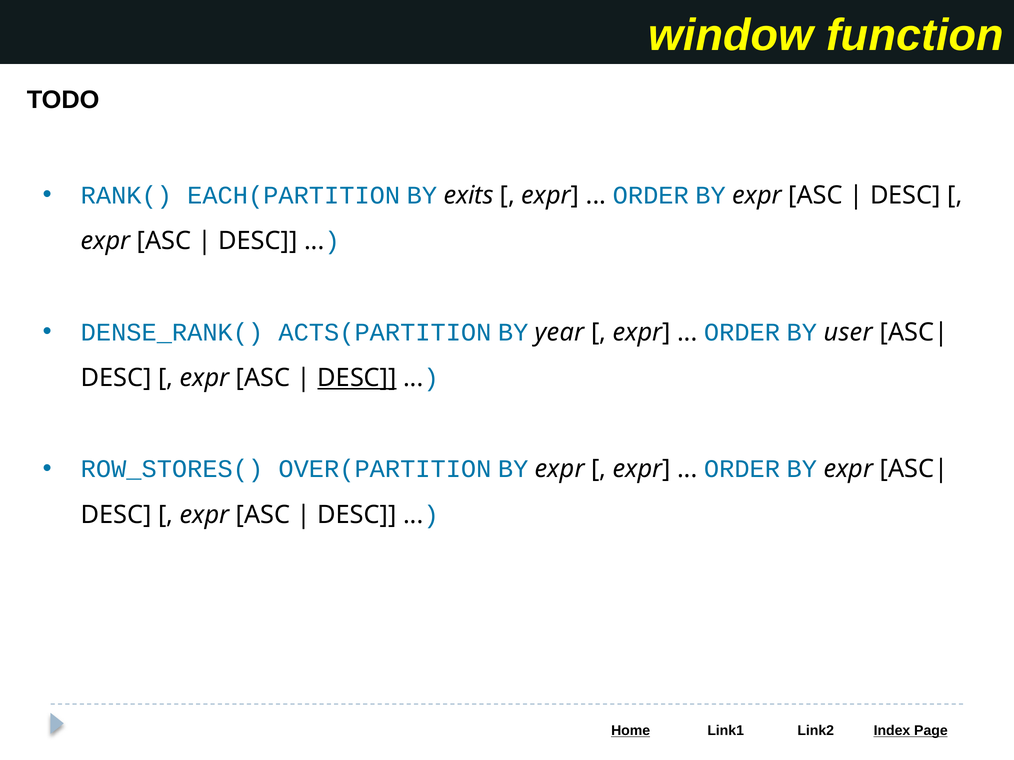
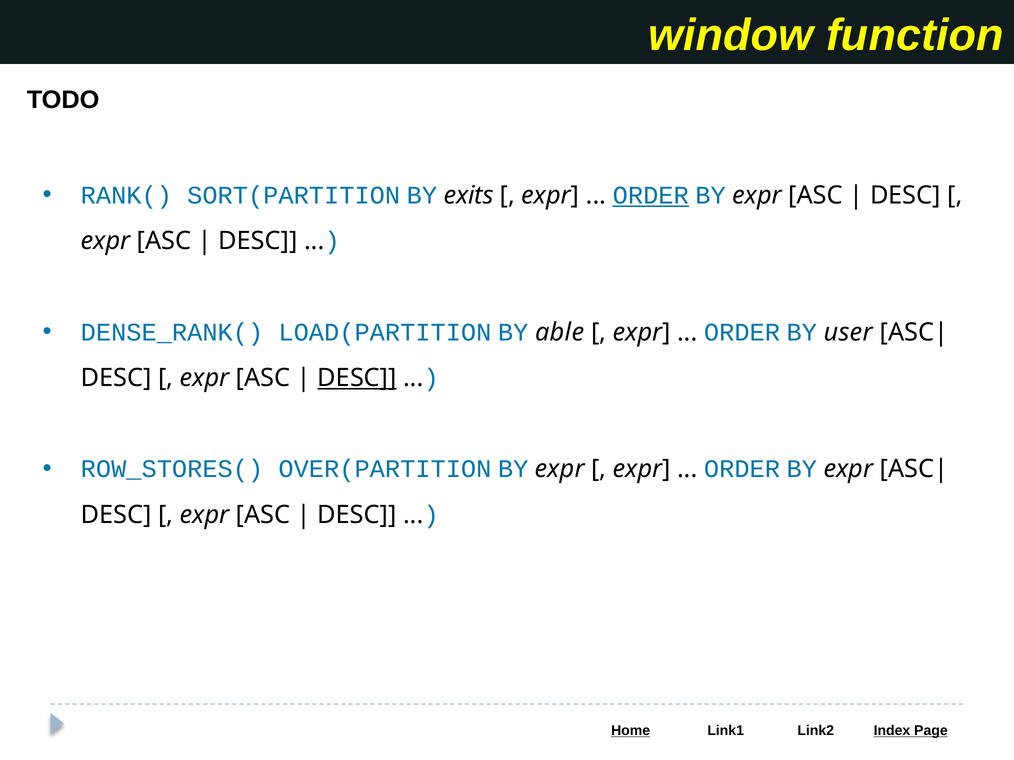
EACH(PARTITION: EACH(PARTITION -> SORT(PARTITION
ORDER at (651, 196) underline: none -> present
ACTS(PARTITION: ACTS(PARTITION -> LOAD(PARTITION
year: year -> able
